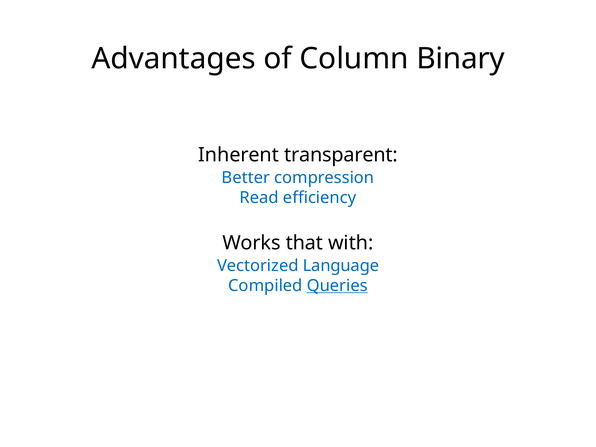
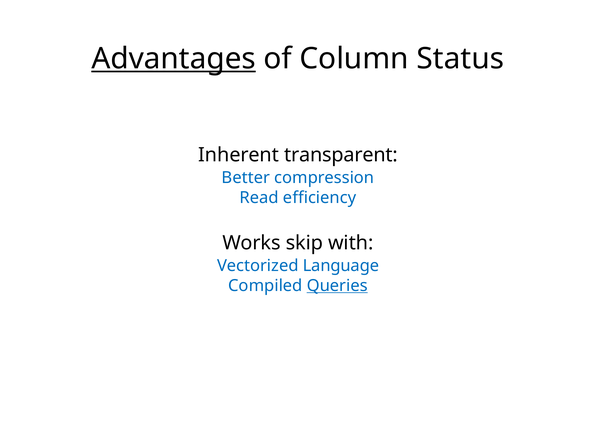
Advantages underline: none -> present
Binary: Binary -> Status
that: that -> skip
